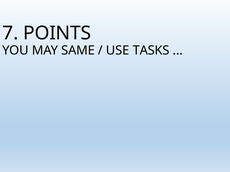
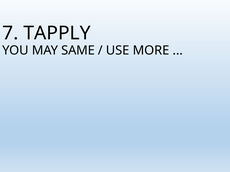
POINTS: POINTS -> TAPPLY
TASKS: TASKS -> MORE
